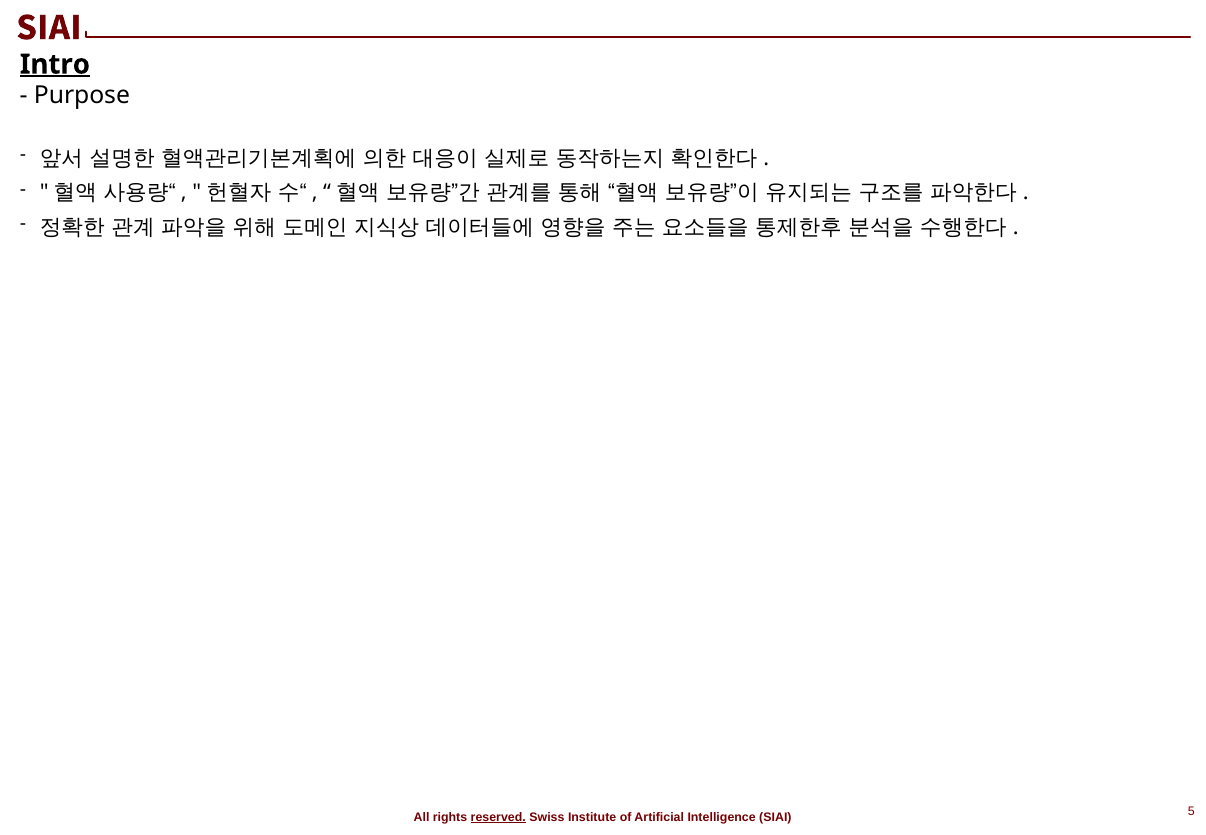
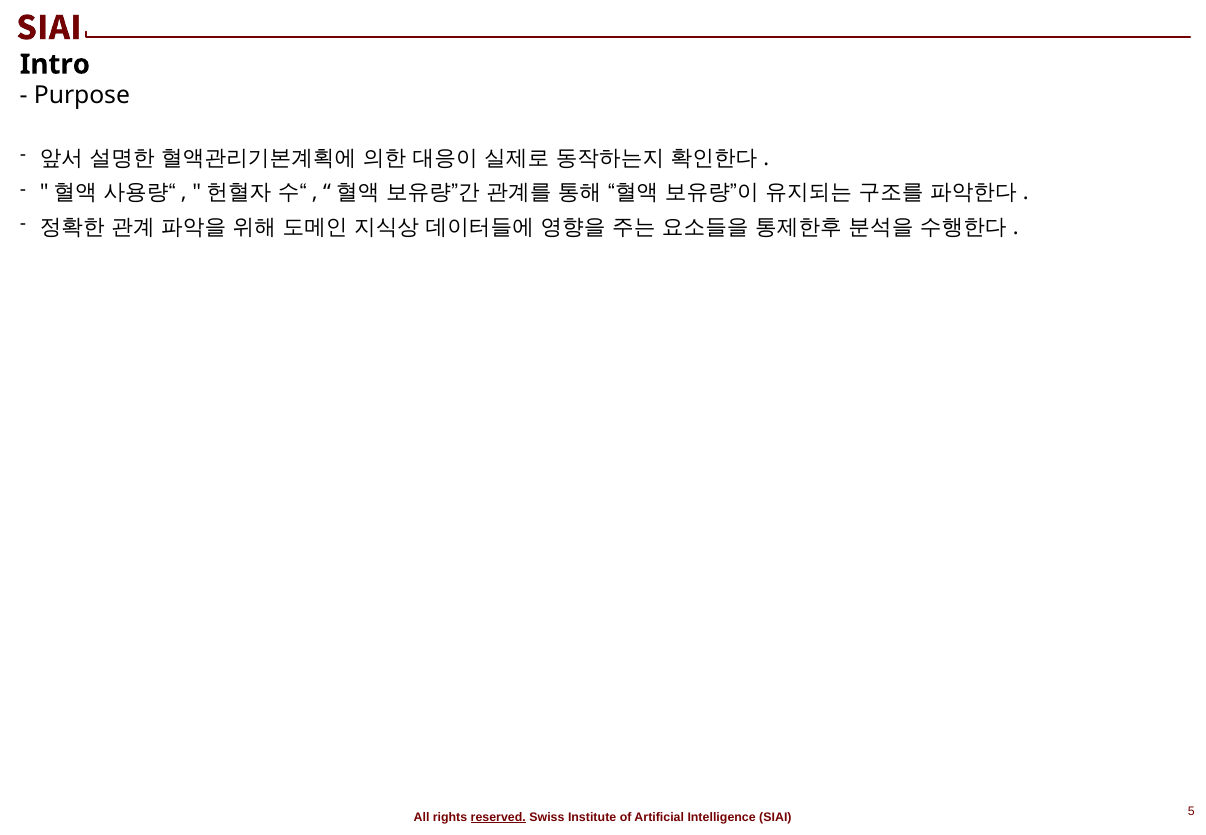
Intro underline: present -> none
